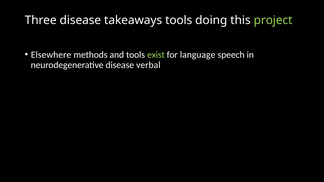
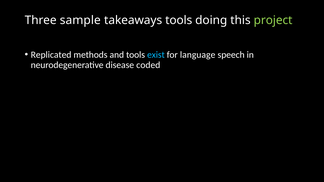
Three disease: disease -> sample
Elsewhere: Elsewhere -> Replicated
exist colour: light green -> light blue
verbal: verbal -> coded
